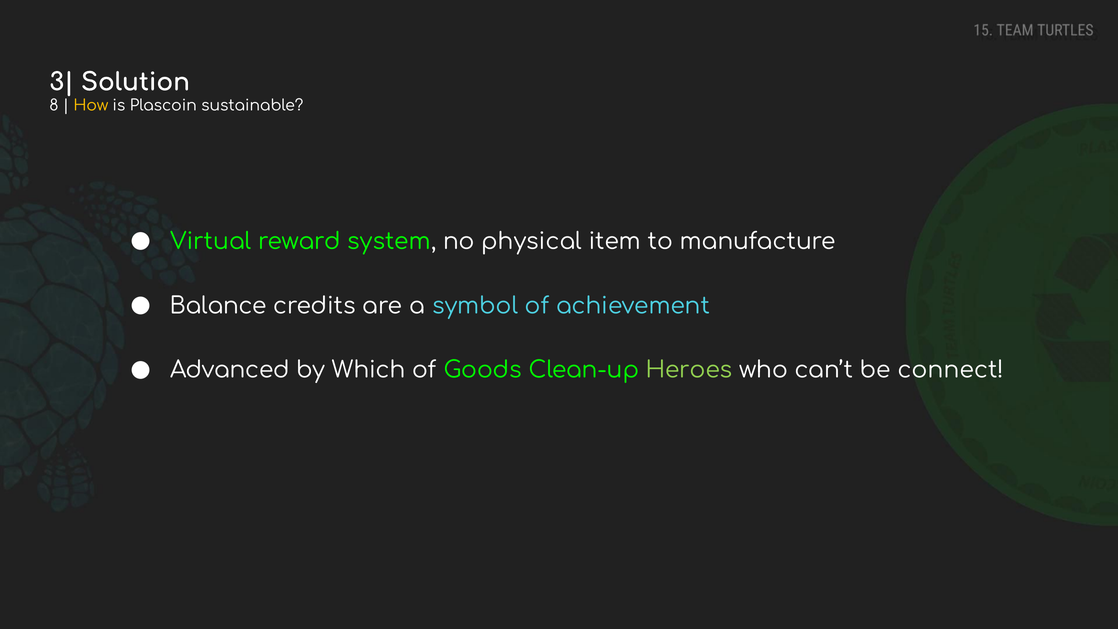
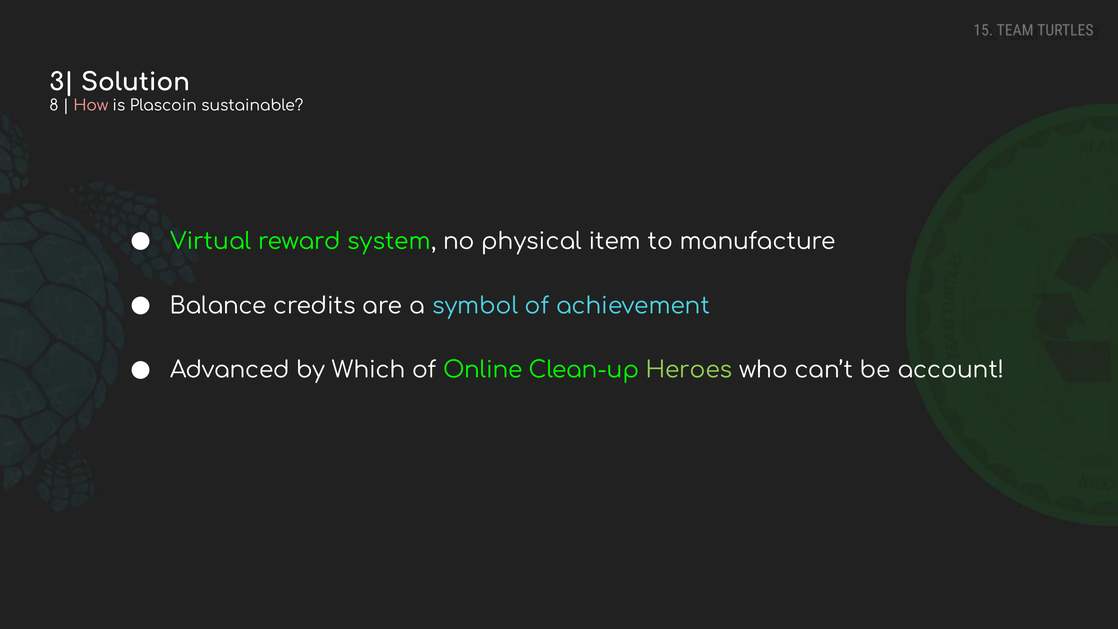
How colour: yellow -> pink
Goods: Goods -> Online
connect: connect -> account
